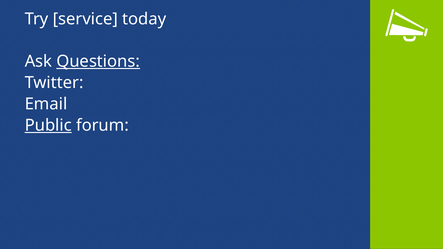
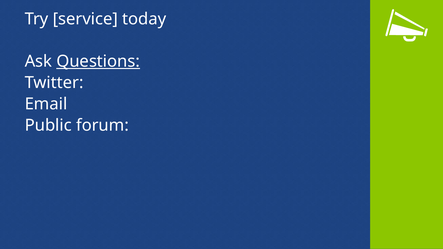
Public underline: present -> none
